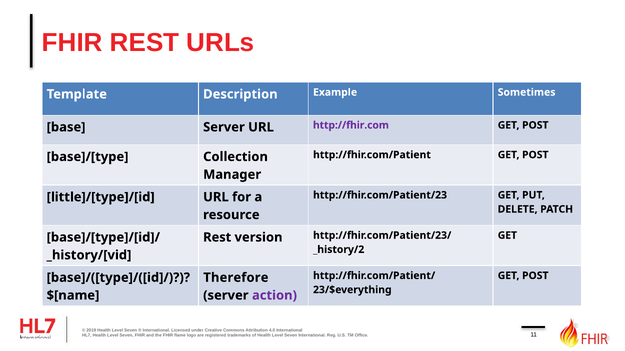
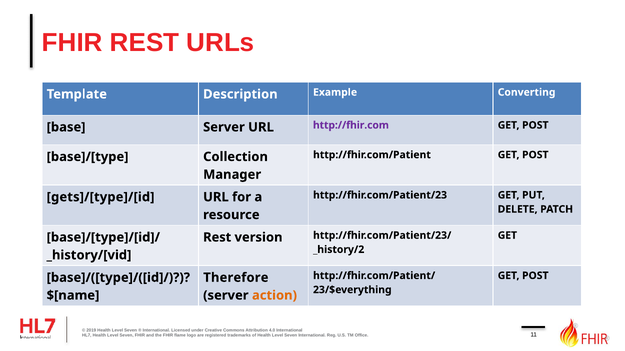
Sometimes: Sometimes -> Converting
little]/[type]/[id: little]/[type]/[id -> gets]/[type]/[id
action colour: purple -> orange
